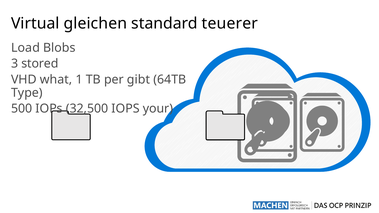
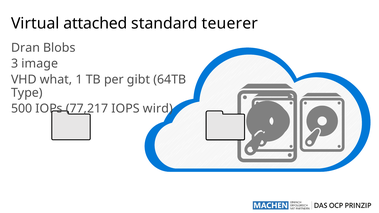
gleichen: gleichen -> attached
Load: Load -> Dran
stored: stored -> image
32,500: 32,500 -> 77,217
your: your -> wird
